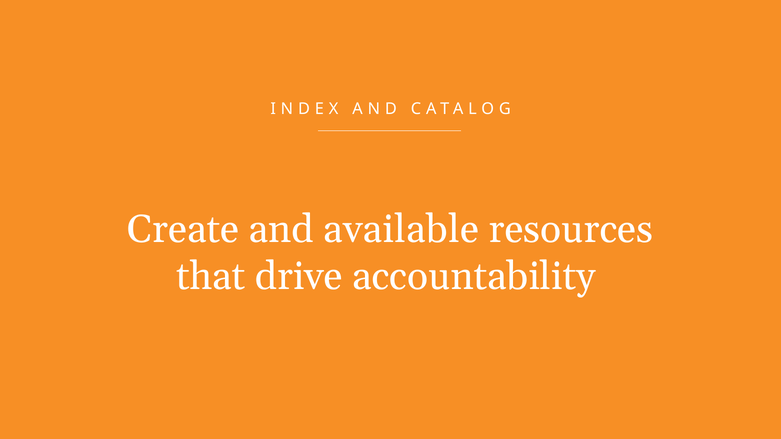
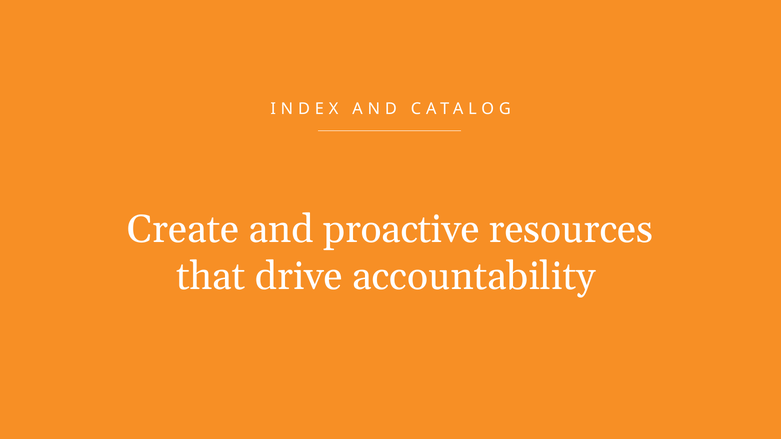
available: available -> proactive
